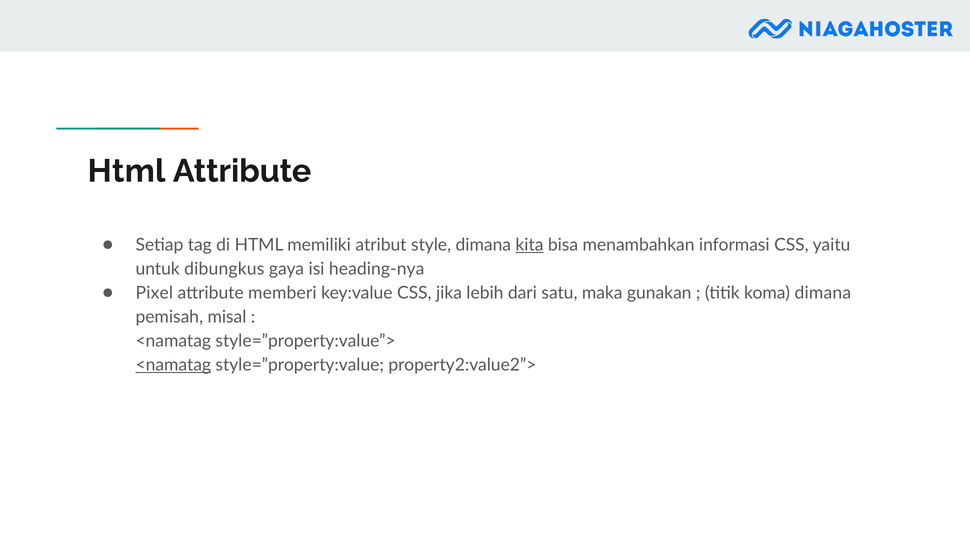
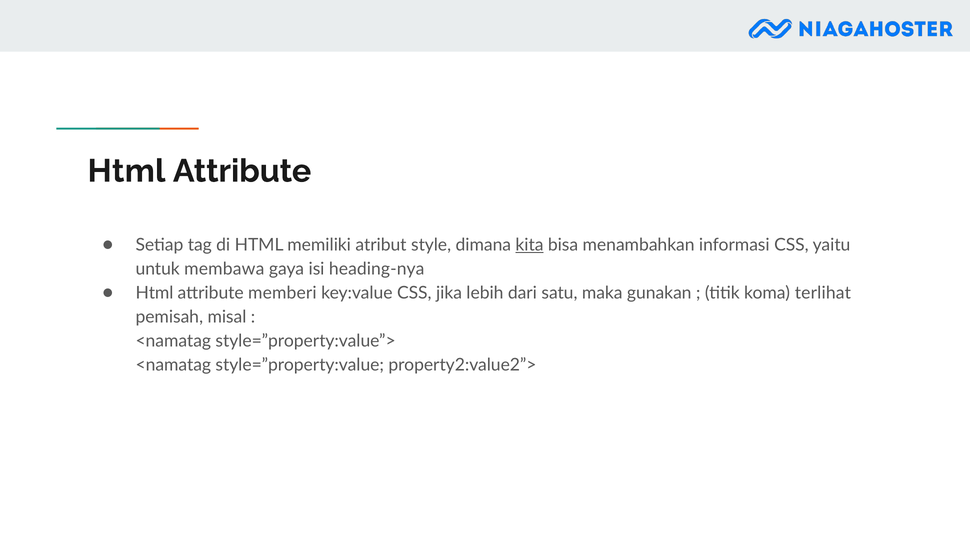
dibungkus: dibungkus -> membawa
Pixel at (154, 293): Pixel -> Html
koma dimana: dimana -> terlihat
<namatag at (173, 365) underline: present -> none
